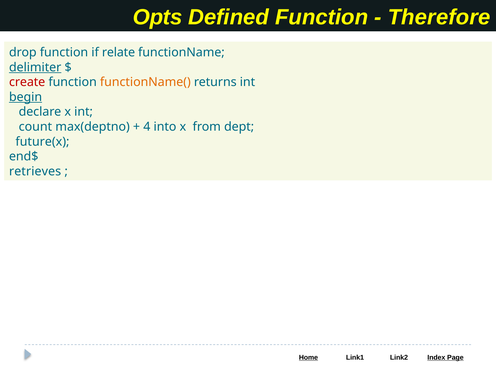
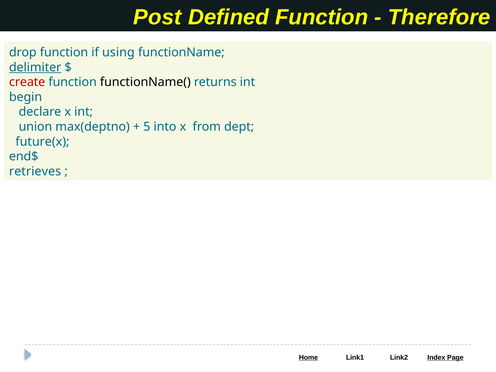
Opts: Opts -> Post
relate: relate -> using
functionName( colour: orange -> black
begin underline: present -> none
count: count -> union
4: 4 -> 5
